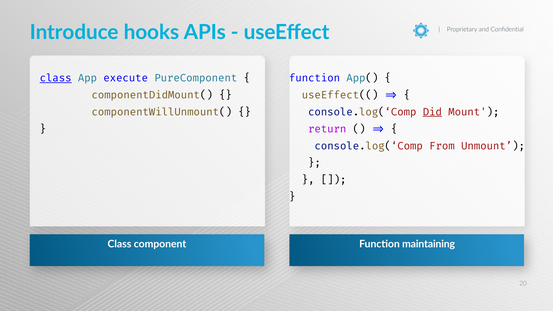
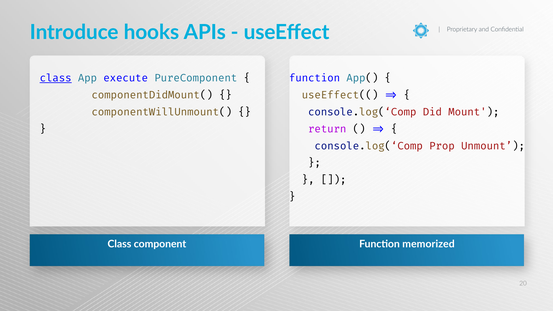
Did underline: present -> none
From: From -> Prop
maintaining: maintaining -> memorized
